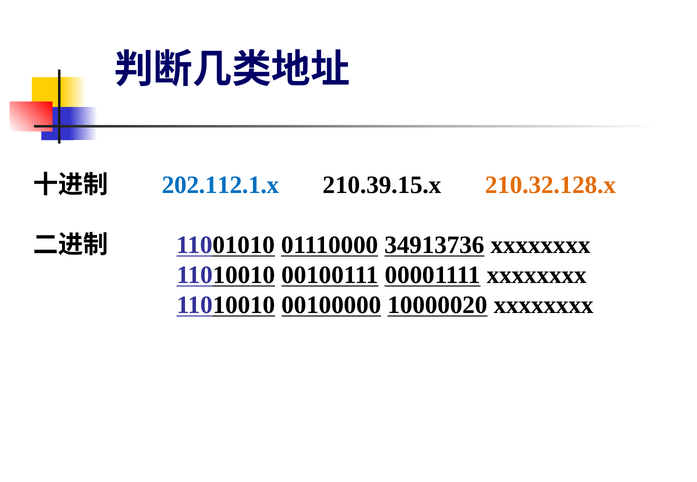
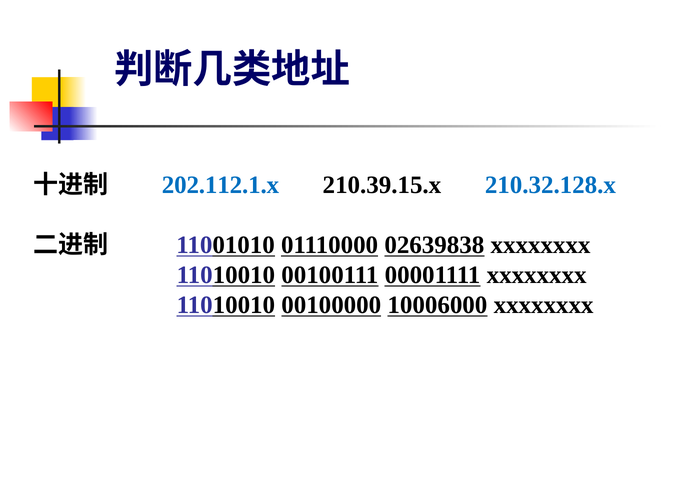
210.32.128.x colour: orange -> blue
34913736: 34913736 -> 02639838
10000020: 10000020 -> 10006000
